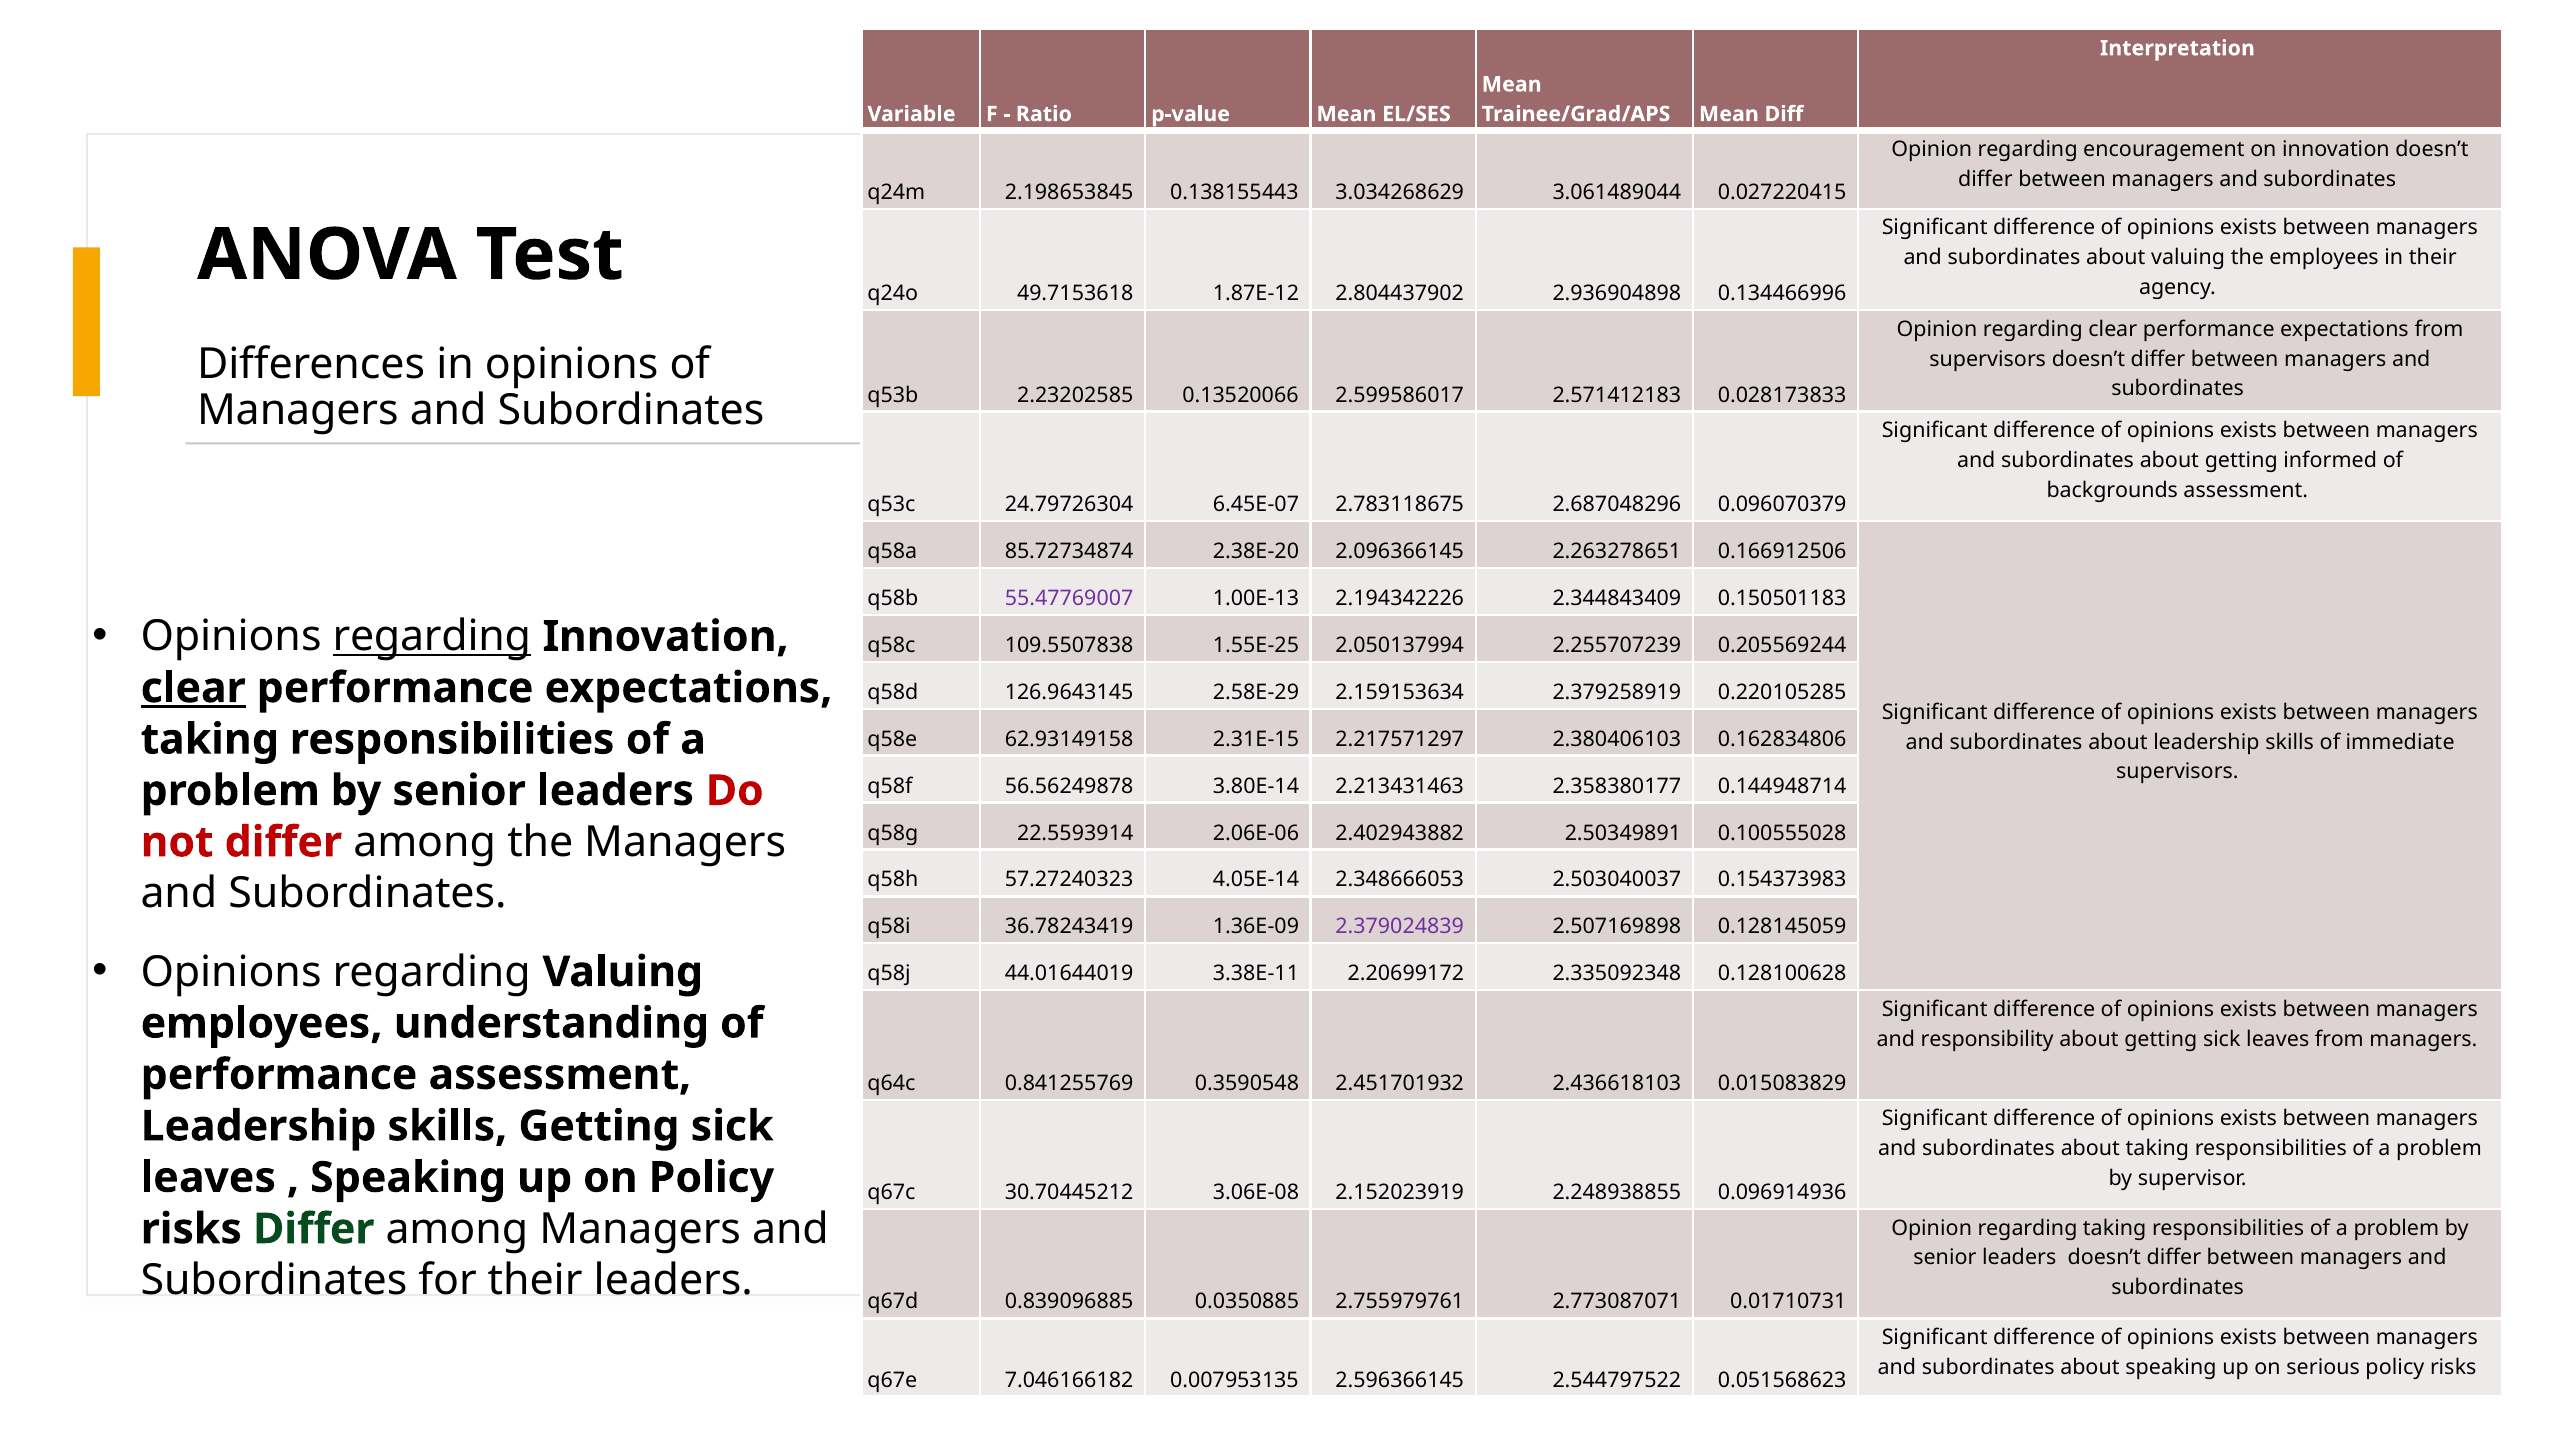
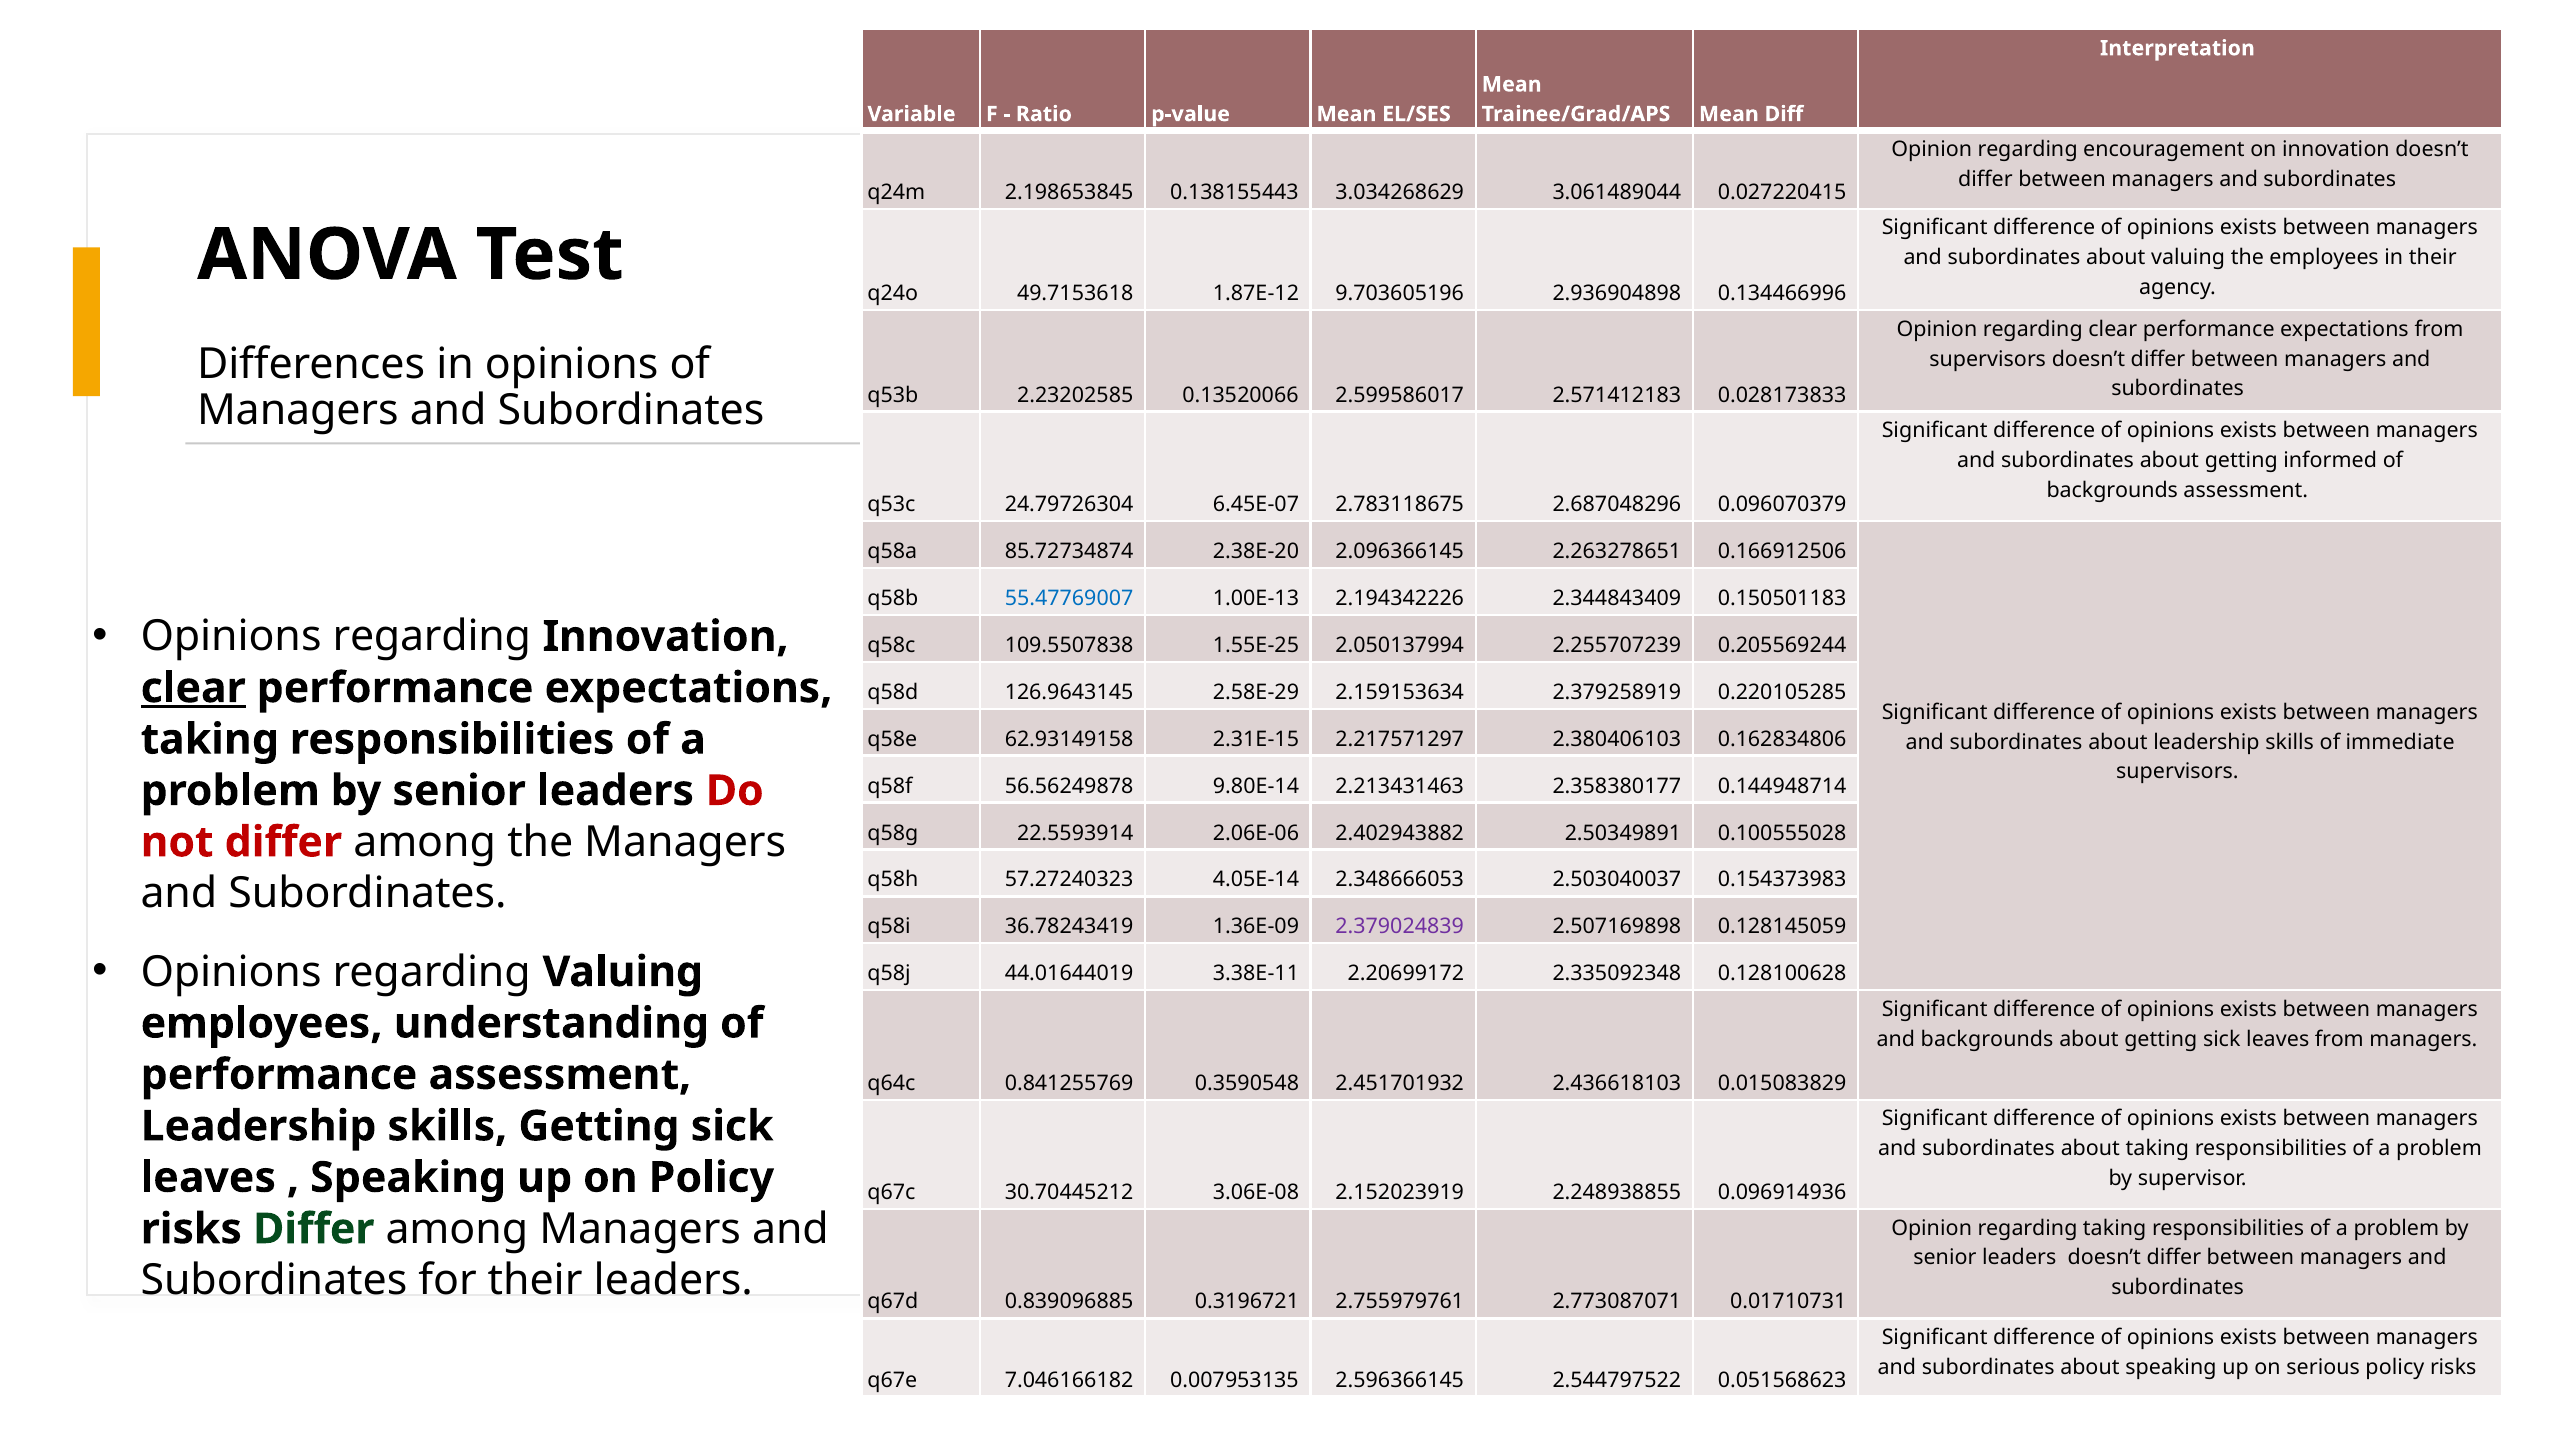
2.804437902: 2.804437902 -> 9.703605196
55.47769007 colour: purple -> blue
regarding at (432, 637) underline: present -> none
3.80E-14: 3.80E-14 -> 9.80E-14
and responsibility: responsibility -> backgrounds
0.0350885: 0.0350885 -> 0.3196721
